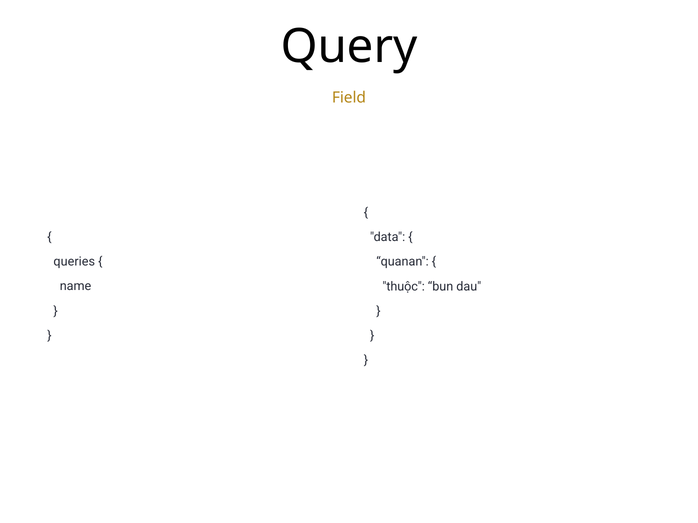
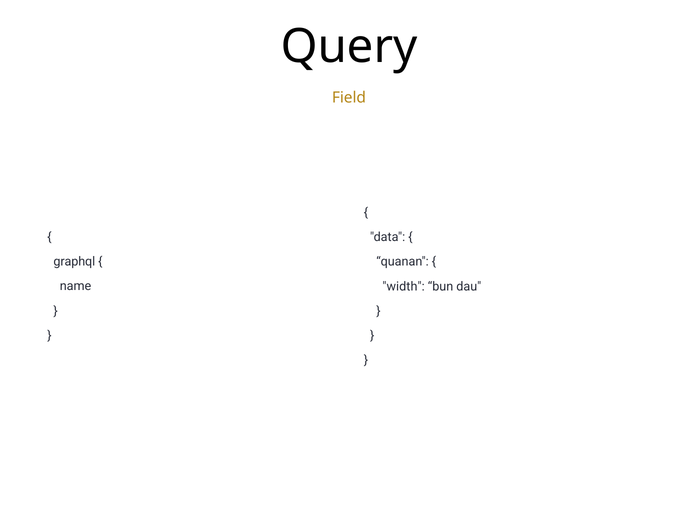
queries: queries -> graphql
thuộc: thuộc -> width
